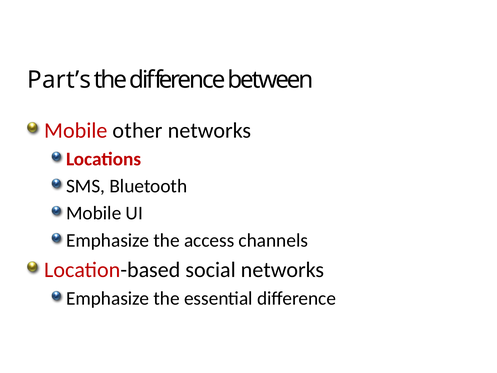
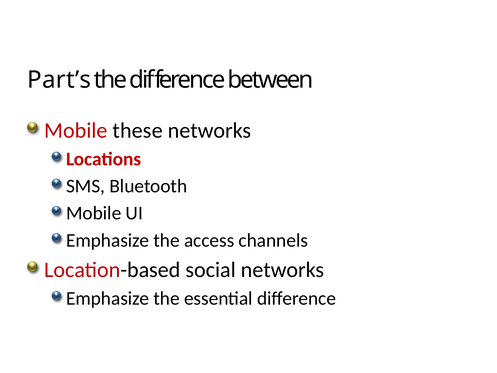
other: other -> these
